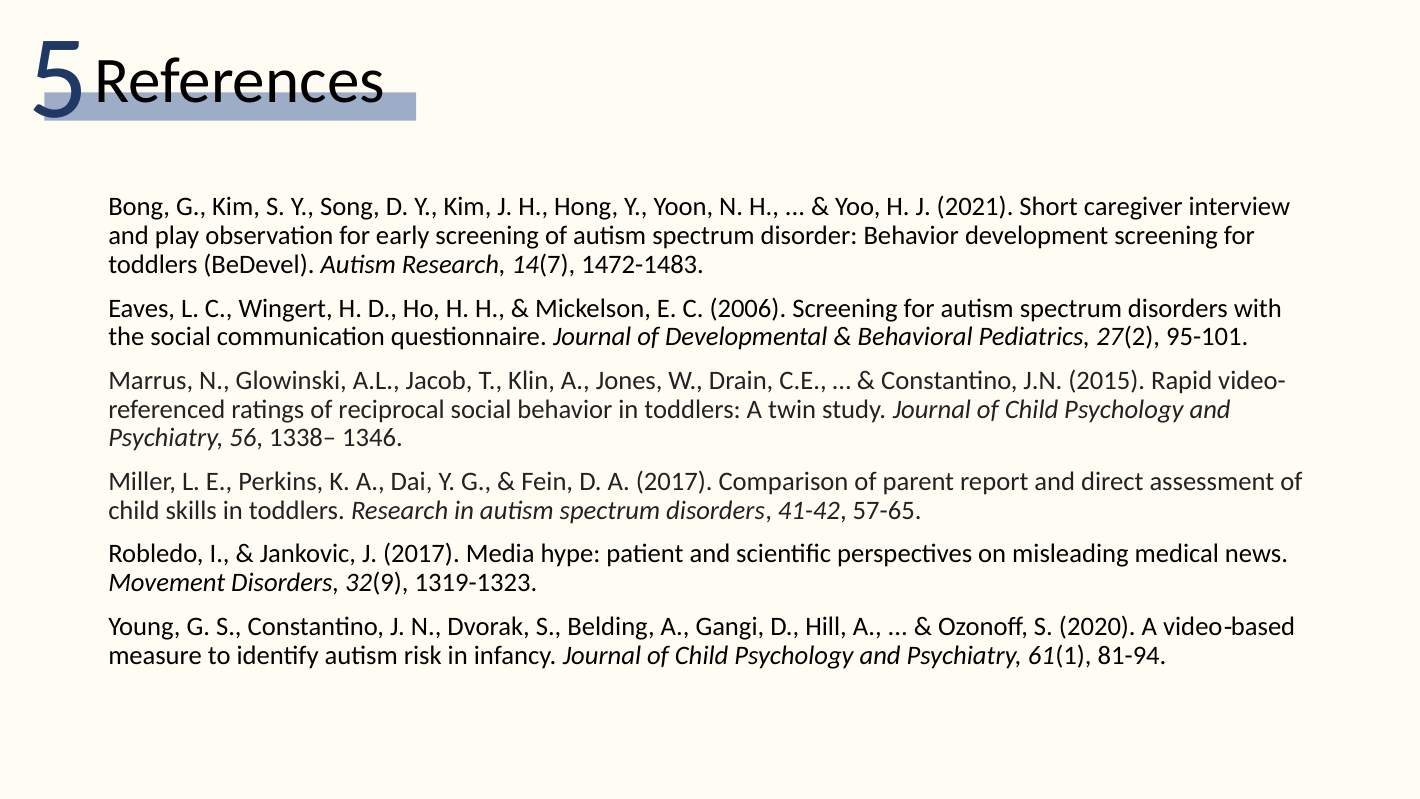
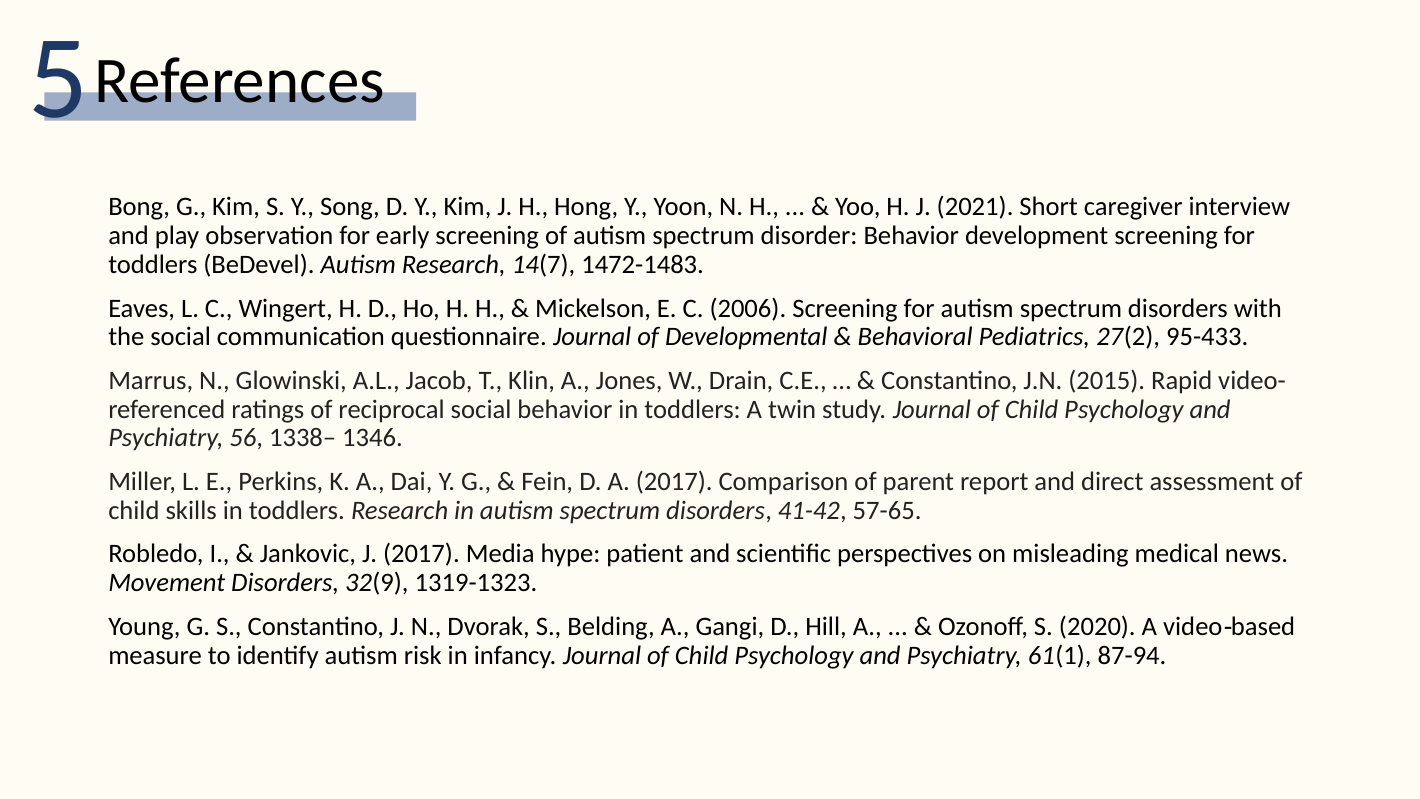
95-101: 95-101 -> 95-433
81-94: 81-94 -> 87-94
